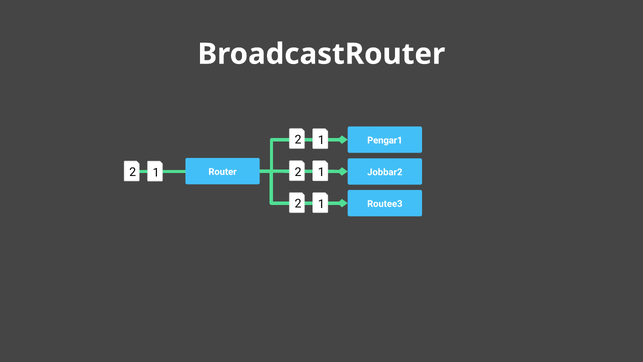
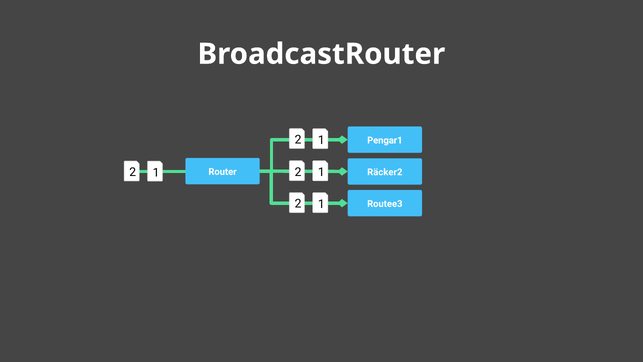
Jobbar2: Jobbar2 -> Räcker2
